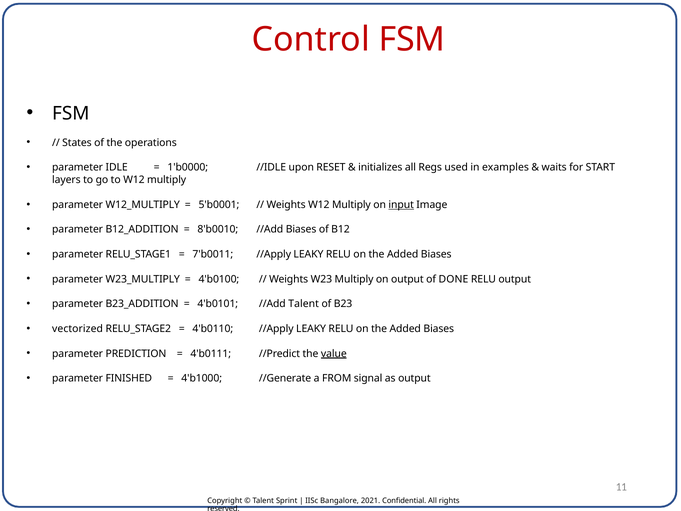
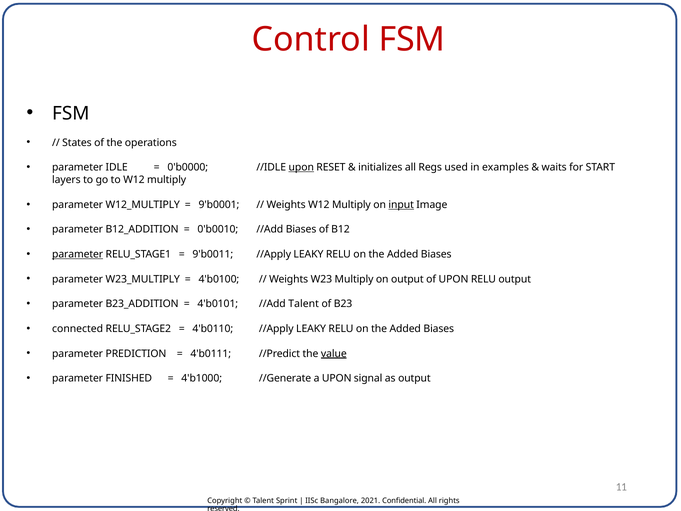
1'b0000: 1'b0000 -> 0'b0000
upon at (301, 167) underline: none -> present
5'b0001: 5'b0001 -> 9'b0001
8'b0010: 8'b0010 -> 0'b0010
parameter at (78, 254) underline: none -> present
7'b0011: 7'b0011 -> 9'b0011
of DONE: DONE -> UPON
vectorized: vectorized -> connected
a FROM: FROM -> UPON
